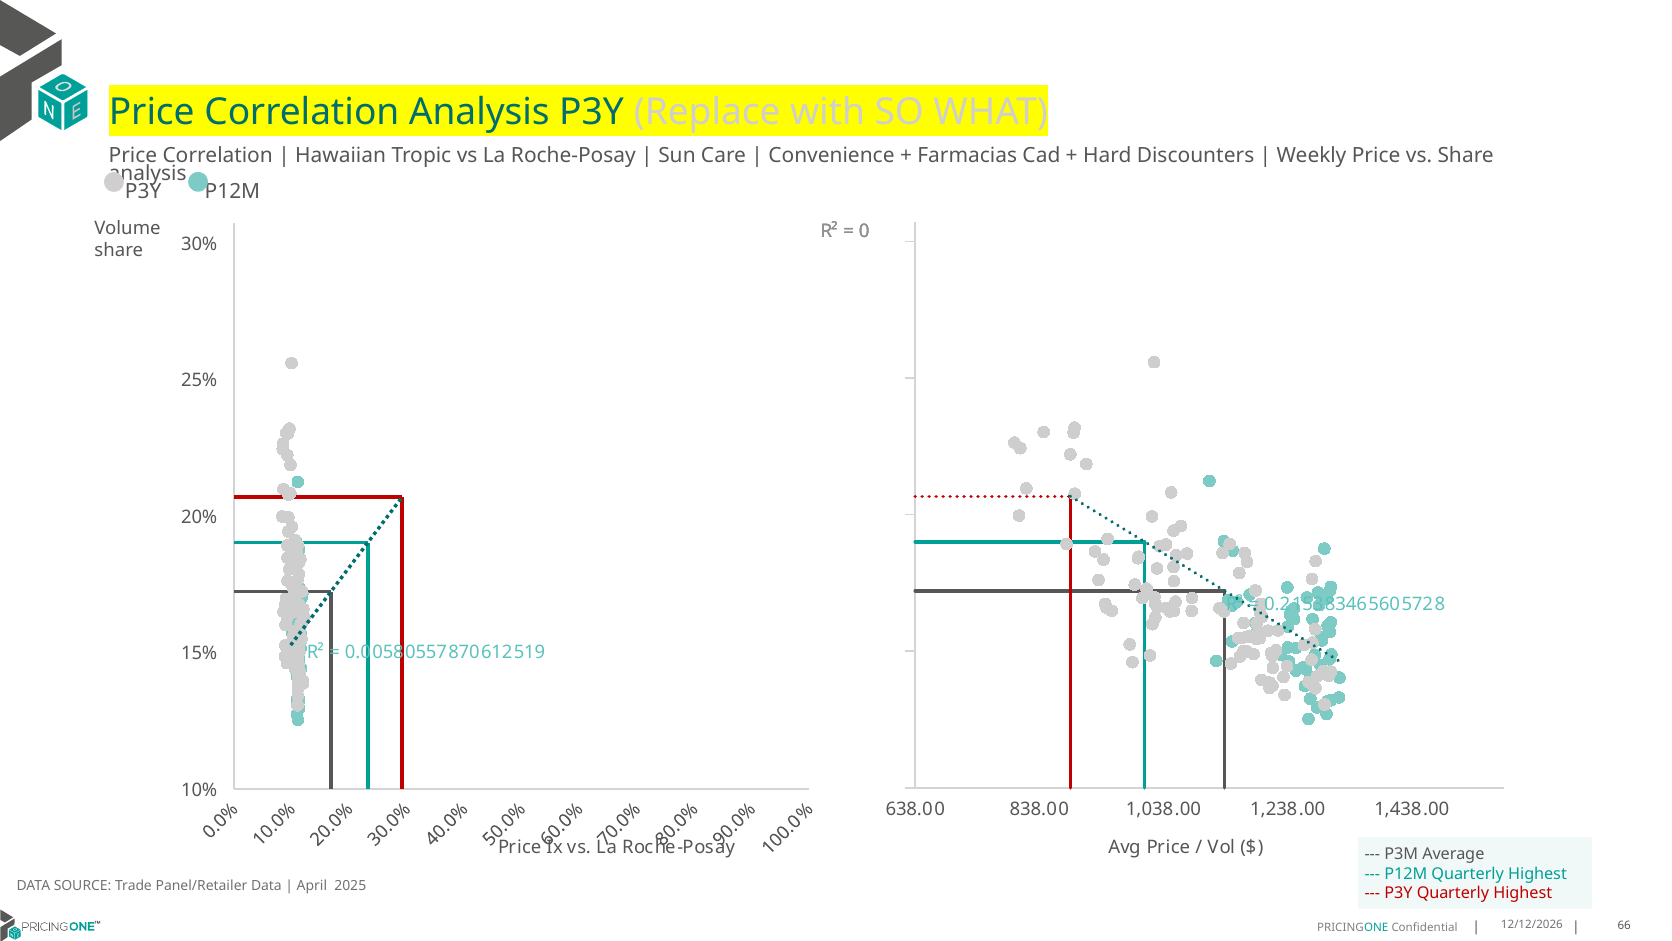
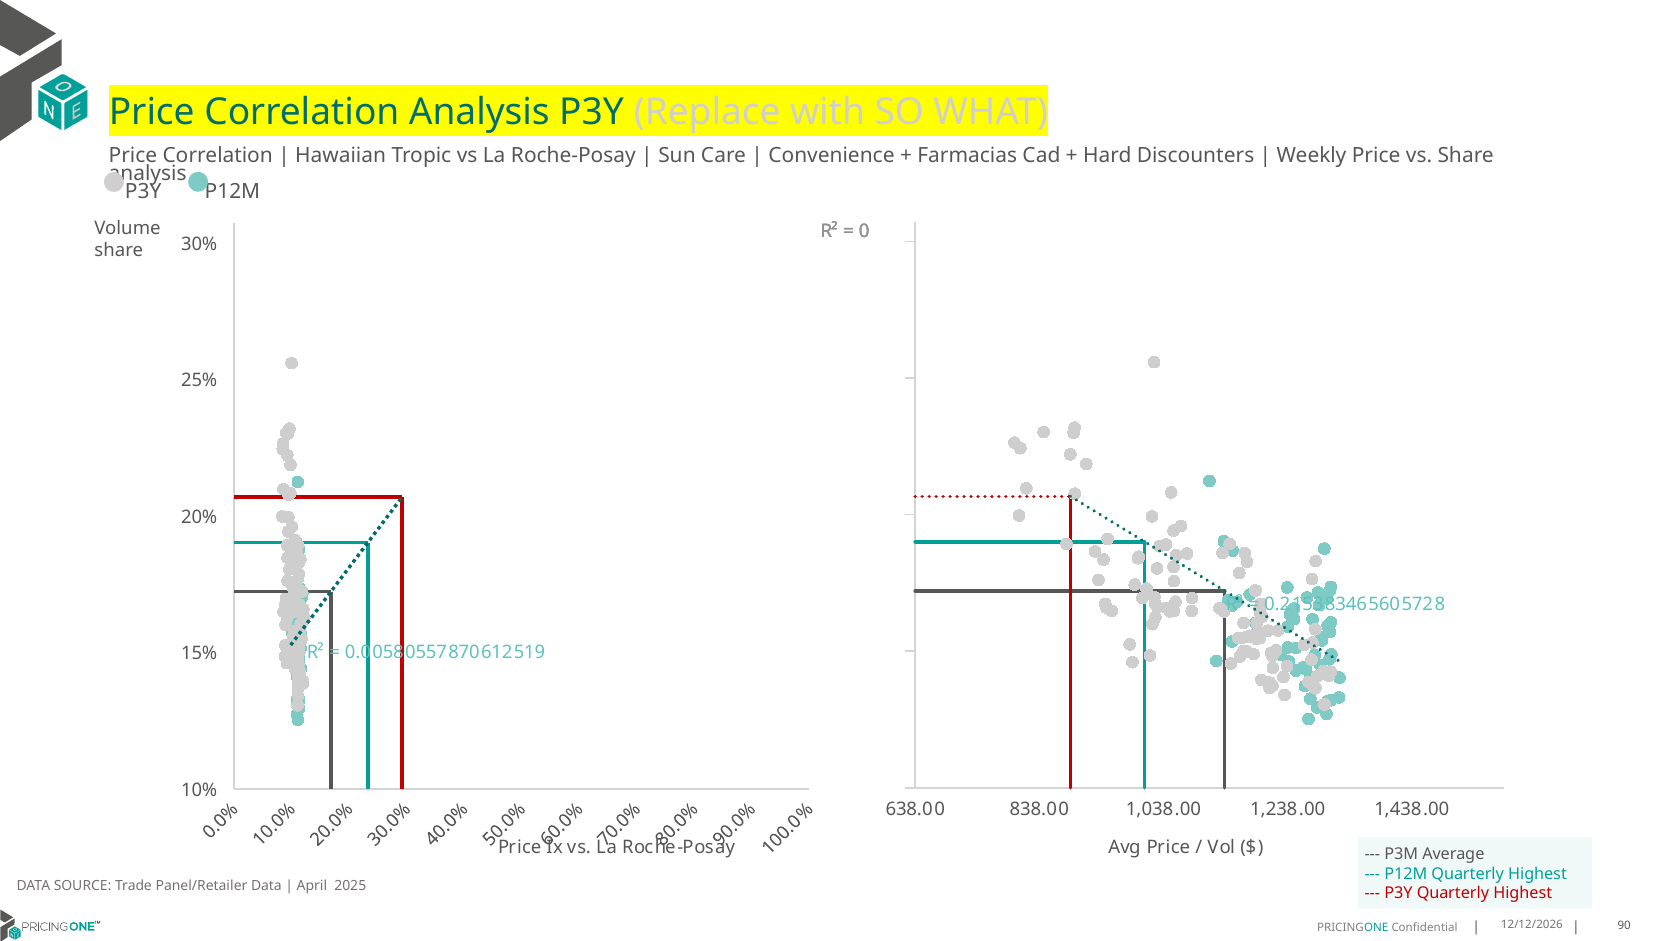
66: 66 -> 90
